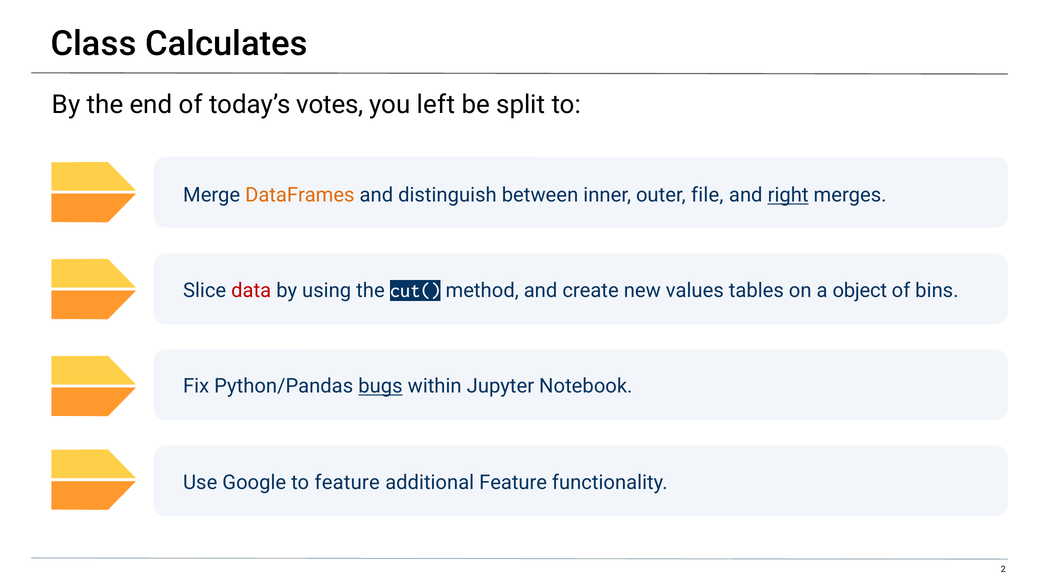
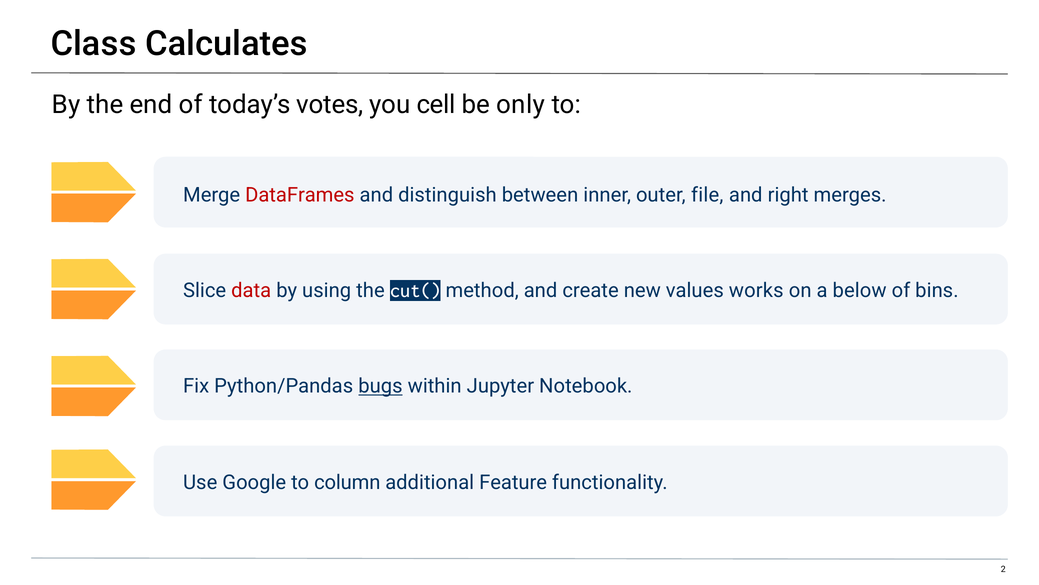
left: left -> cell
split: split -> only
DataFrames colour: orange -> red
right underline: present -> none
tables: tables -> works
object: object -> below
to feature: feature -> column
